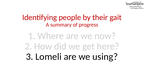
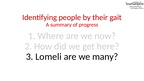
using: using -> many
